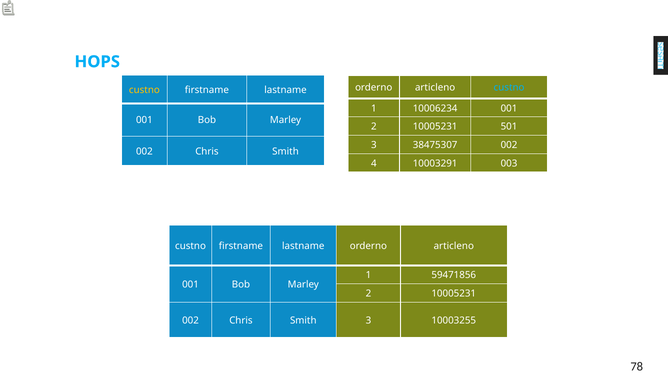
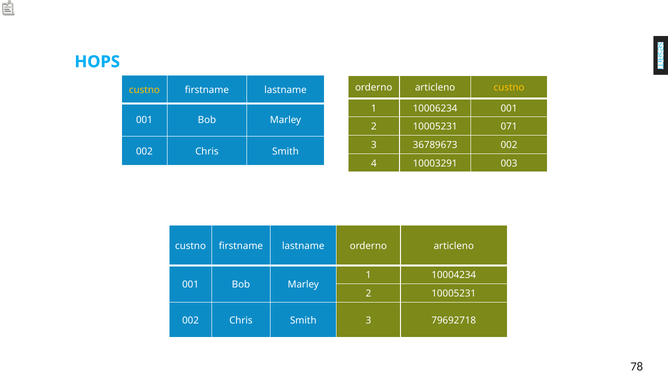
custno at (509, 88) colour: light blue -> yellow
501: 501 -> 071
38475307: 38475307 -> 36789673
59471856: 59471856 -> 10004234
10003255: 10003255 -> 79692718
